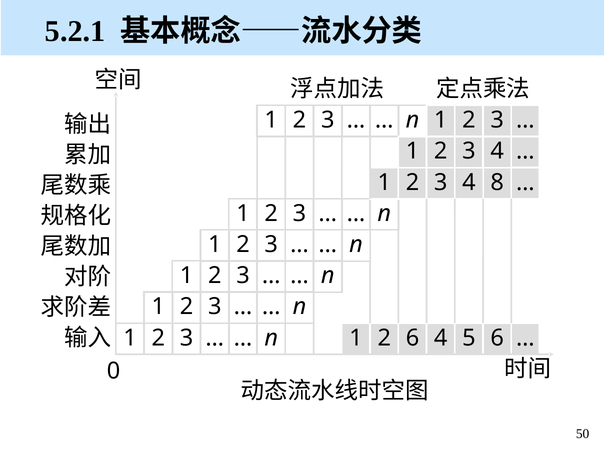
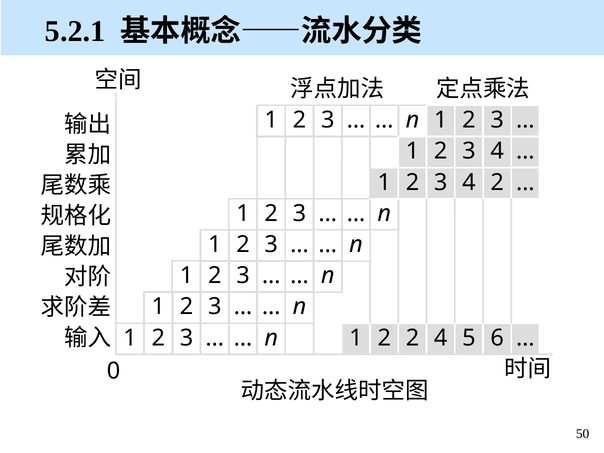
3 8: 8 -> 2
2 6: 6 -> 2
